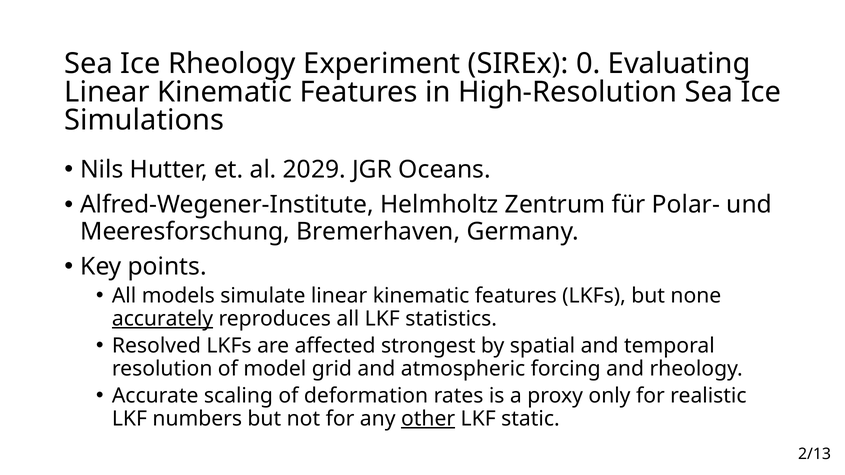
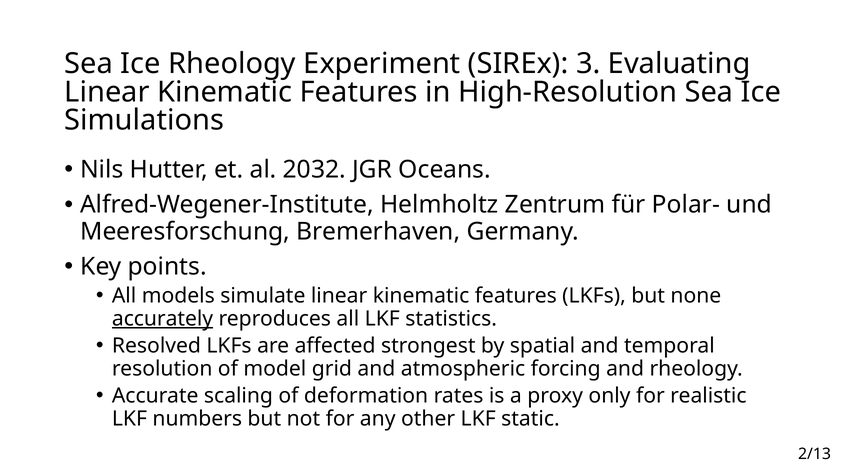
0: 0 -> 3
2029: 2029 -> 2032
other underline: present -> none
